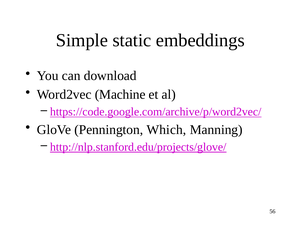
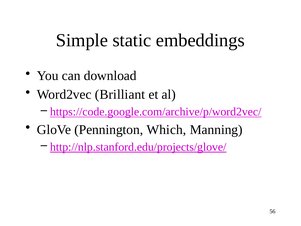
Machine: Machine -> Brilliant
